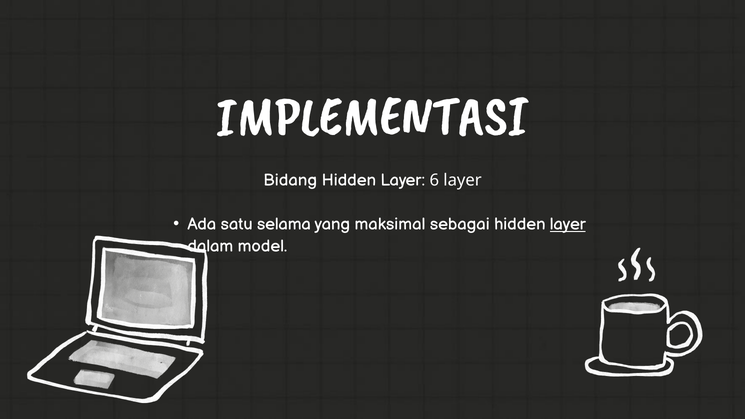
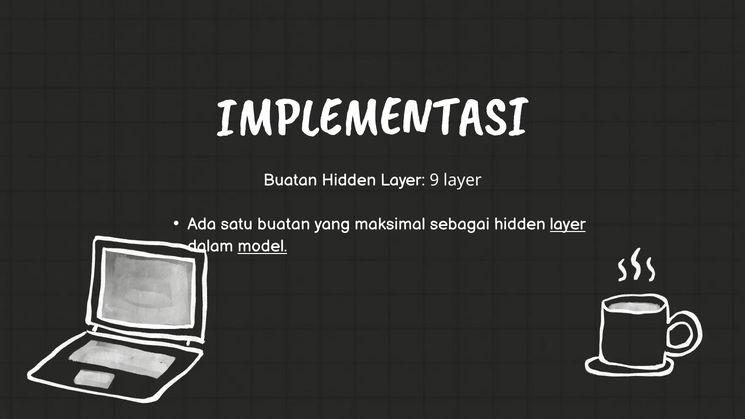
Bidang at (290, 180): Bidang -> Buatan
6: 6 -> 9
satu selama: selama -> buatan
model underline: none -> present
